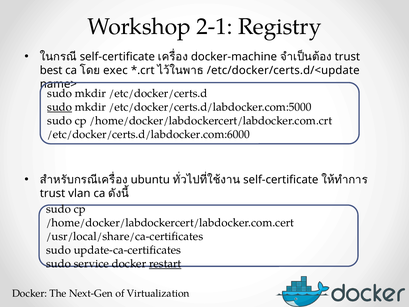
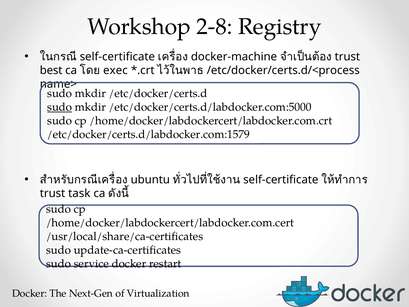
2-1: 2-1 -> 2-8
/etc/docker/certs.d/<update: /etc/docker/certs.d/<update -> /etc/docker/certs.d/<process
/etc/docker/certs.d/labdocker.com:6000: /etc/docker/certs.d/labdocker.com:6000 -> /etc/docker/certs.d/labdocker.com:1579
vlan: vlan -> task
restart underline: present -> none
